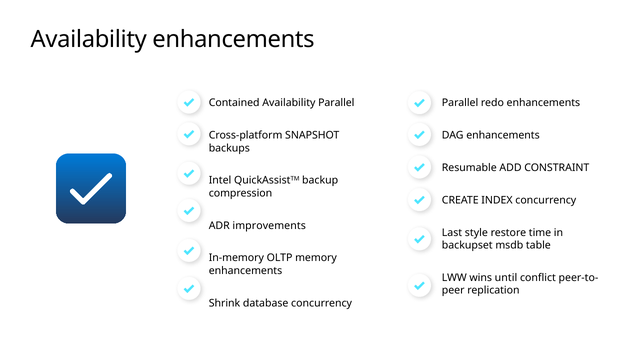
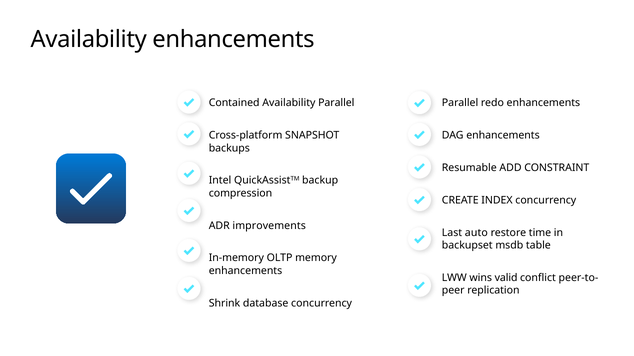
style: style -> auto
until: until -> valid
